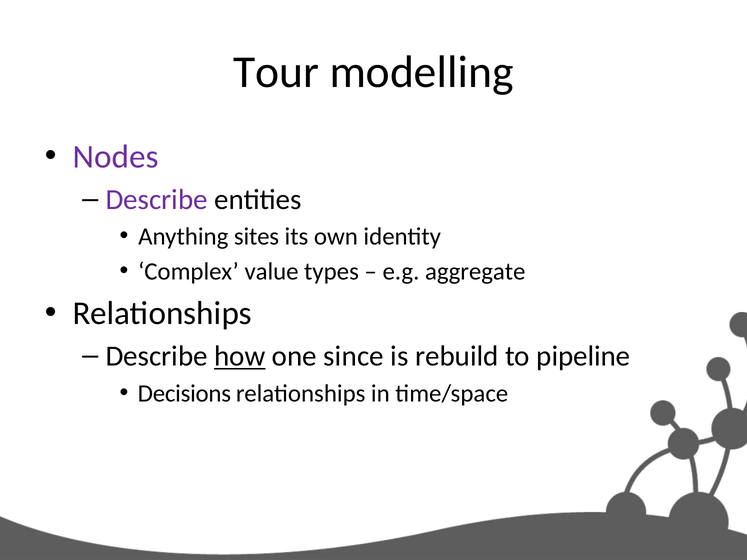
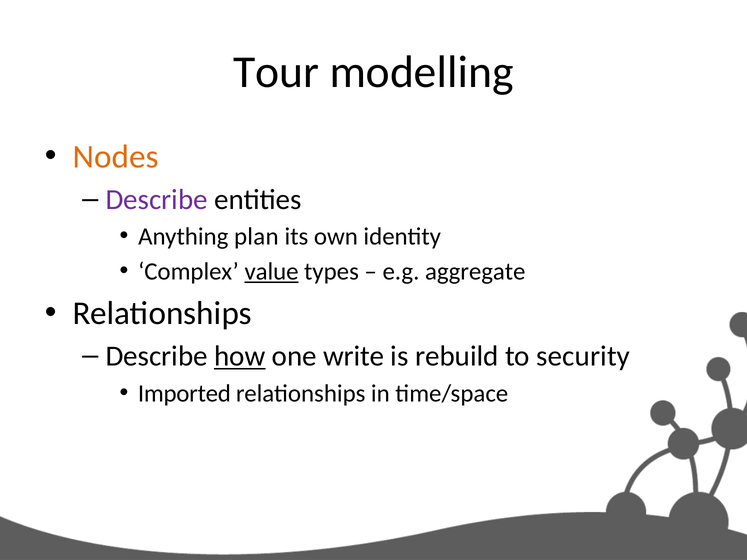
Nodes colour: purple -> orange
sites: sites -> plan
value underline: none -> present
since: since -> write
pipeline: pipeline -> security
Decisions: Decisions -> Imported
